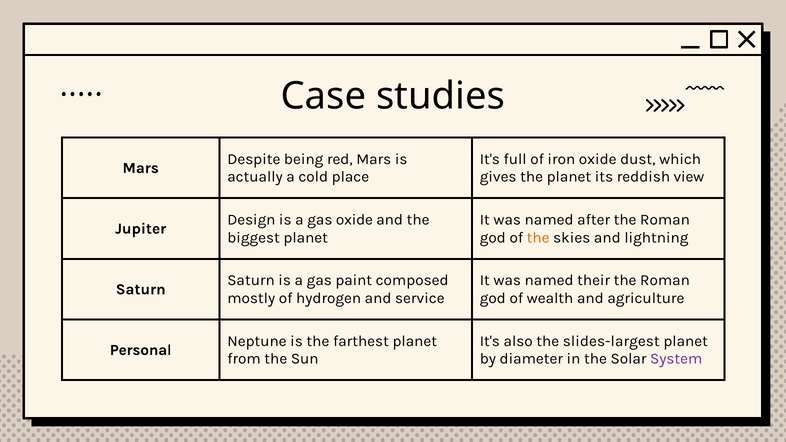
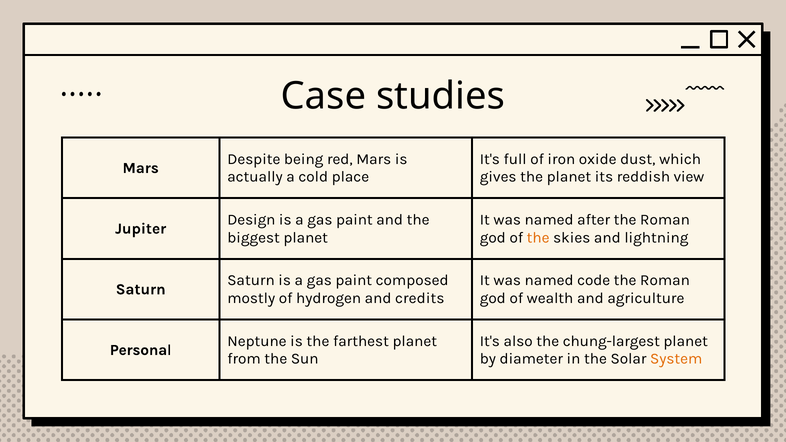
oxide at (354, 220): oxide -> paint
their: their -> code
service: service -> credits
slides-largest: slides-largest -> chung-largest
System colour: purple -> orange
